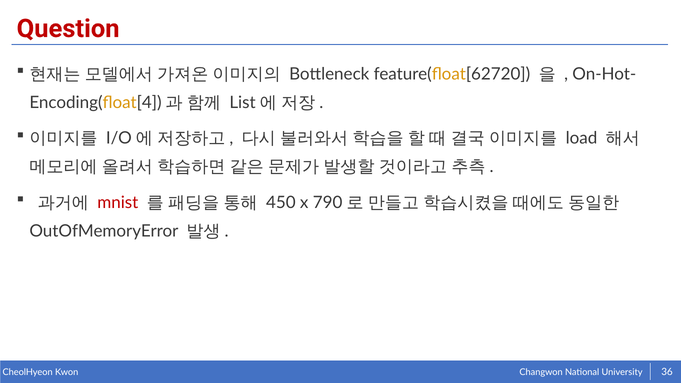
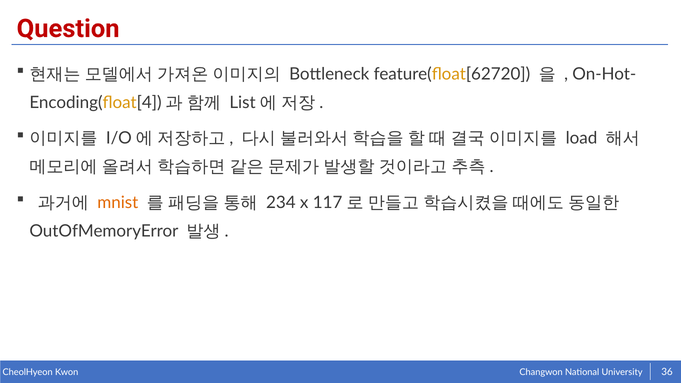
mnist colour: red -> orange
450: 450 -> 234
790: 790 -> 117
